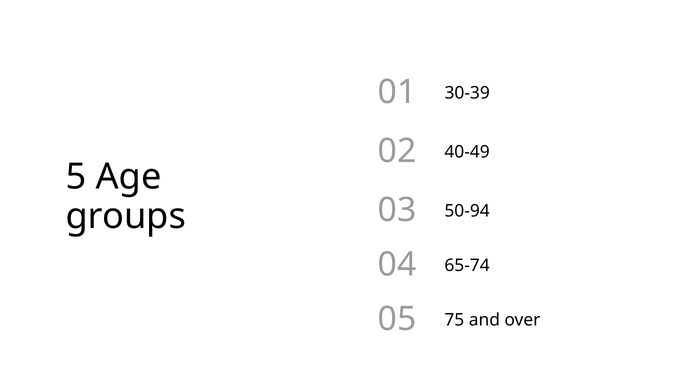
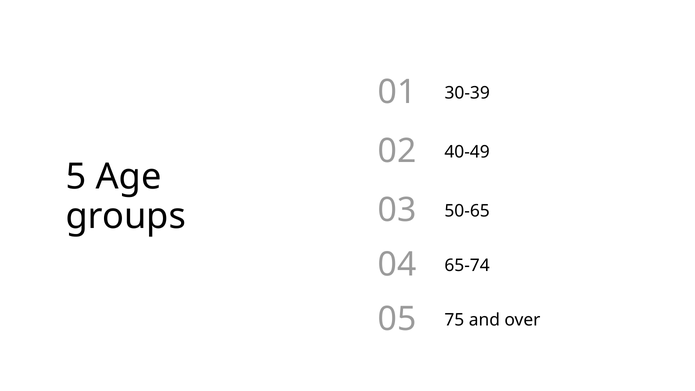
50-94: 50-94 -> 50-65
